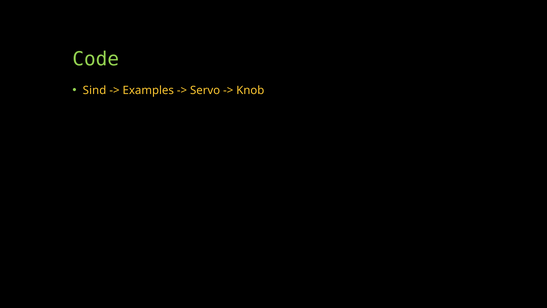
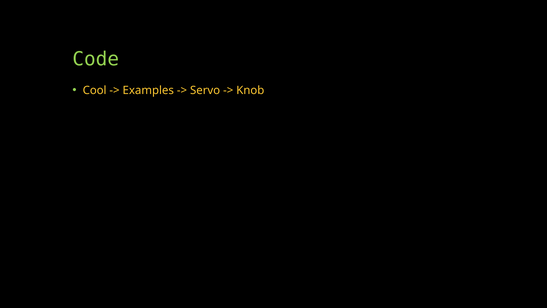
Sind: Sind -> Cool
